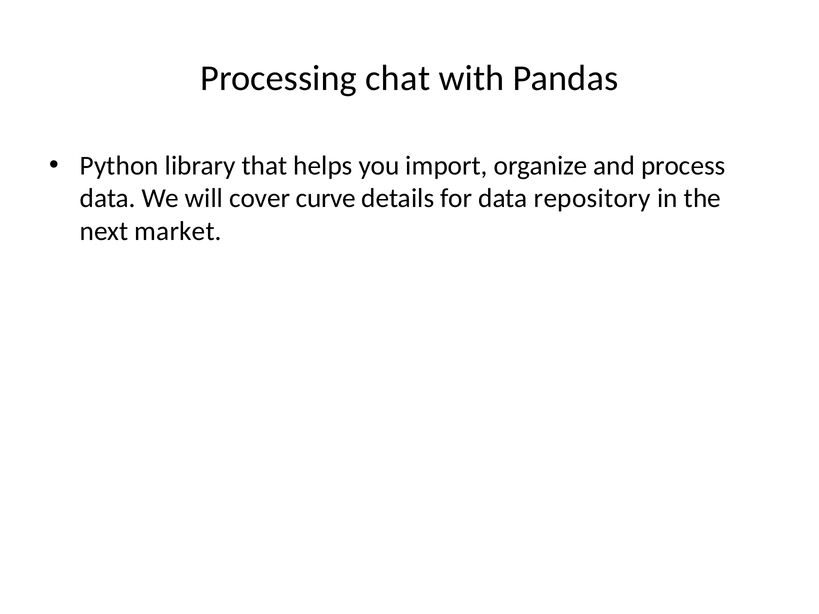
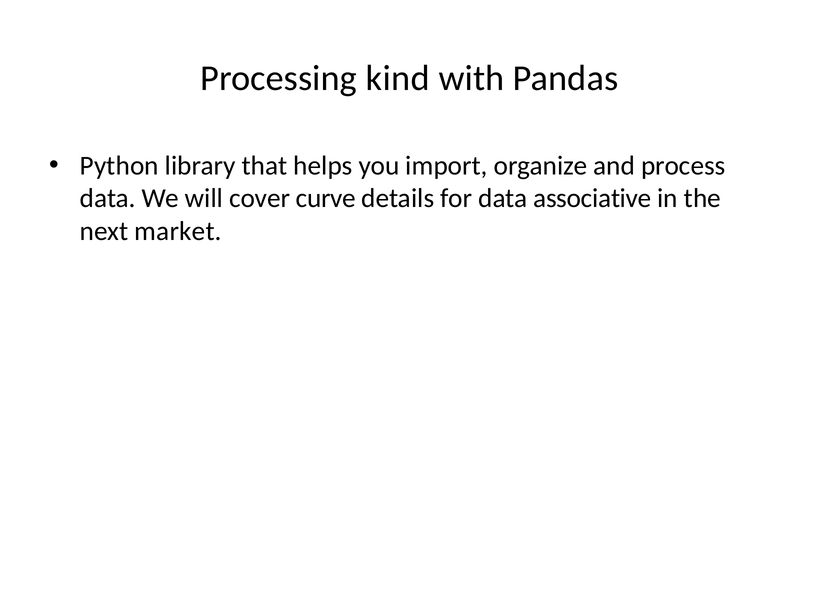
chat: chat -> kind
repository: repository -> associative
